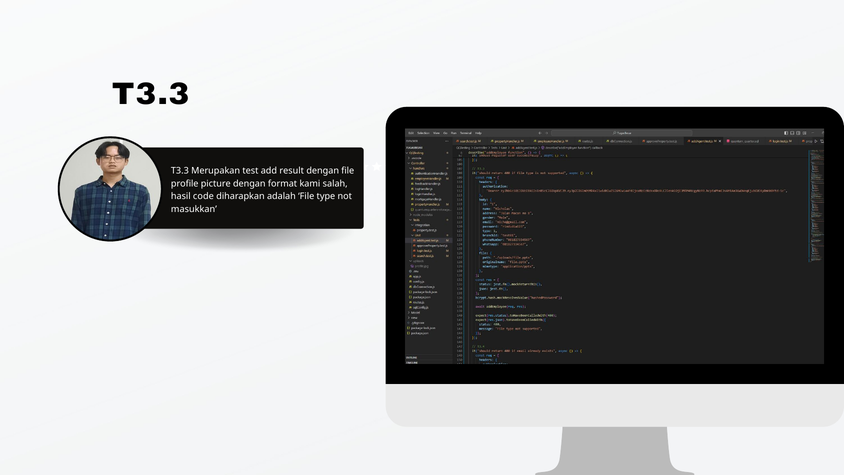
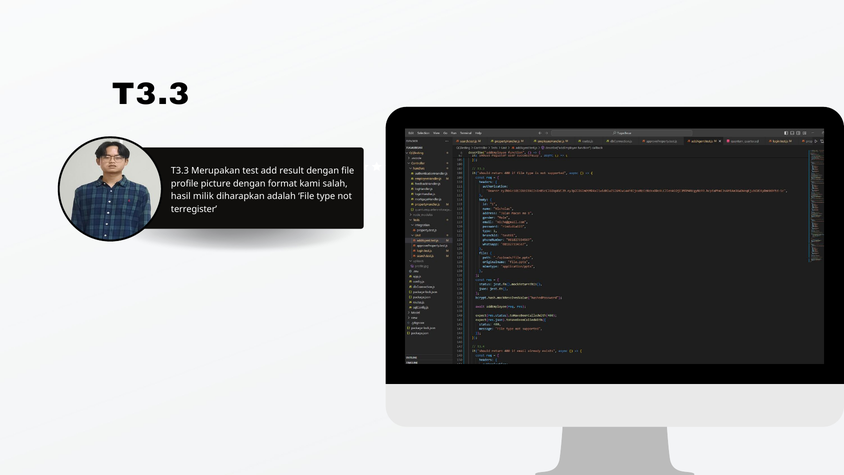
code: code -> milik
masukkan: masukkan -> terregister
